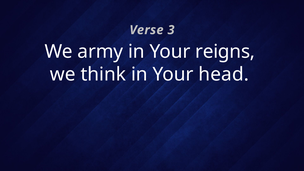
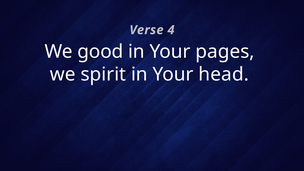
3: 3 -> 4
army: army -> good
reigns: reigns -> pages
think: think -> spirit
